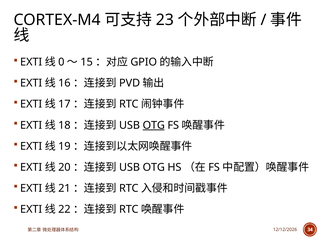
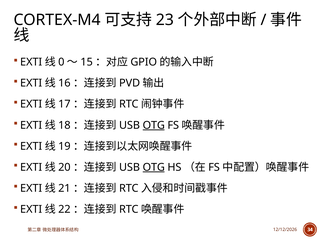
OTG at (154, 167) underline: none -> present
